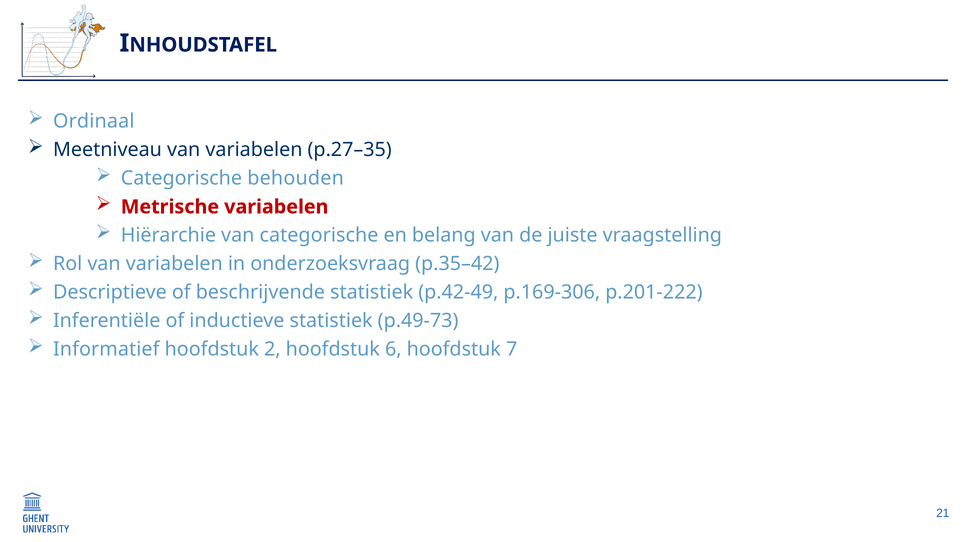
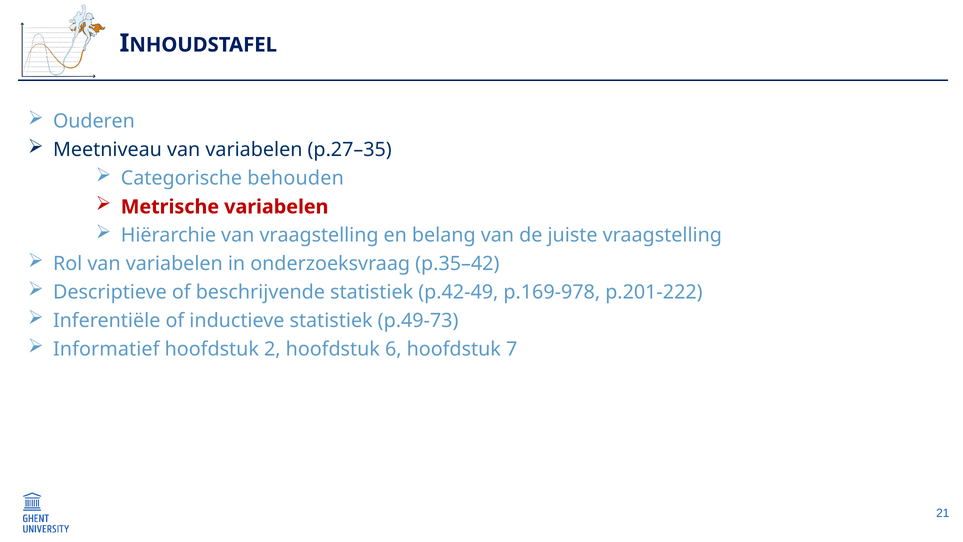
Ordinaal: Ordinaal -> Ouderen
van categorische: categorische -> vraagstelling
p.169-306: p.169-306 -> p.169-978
